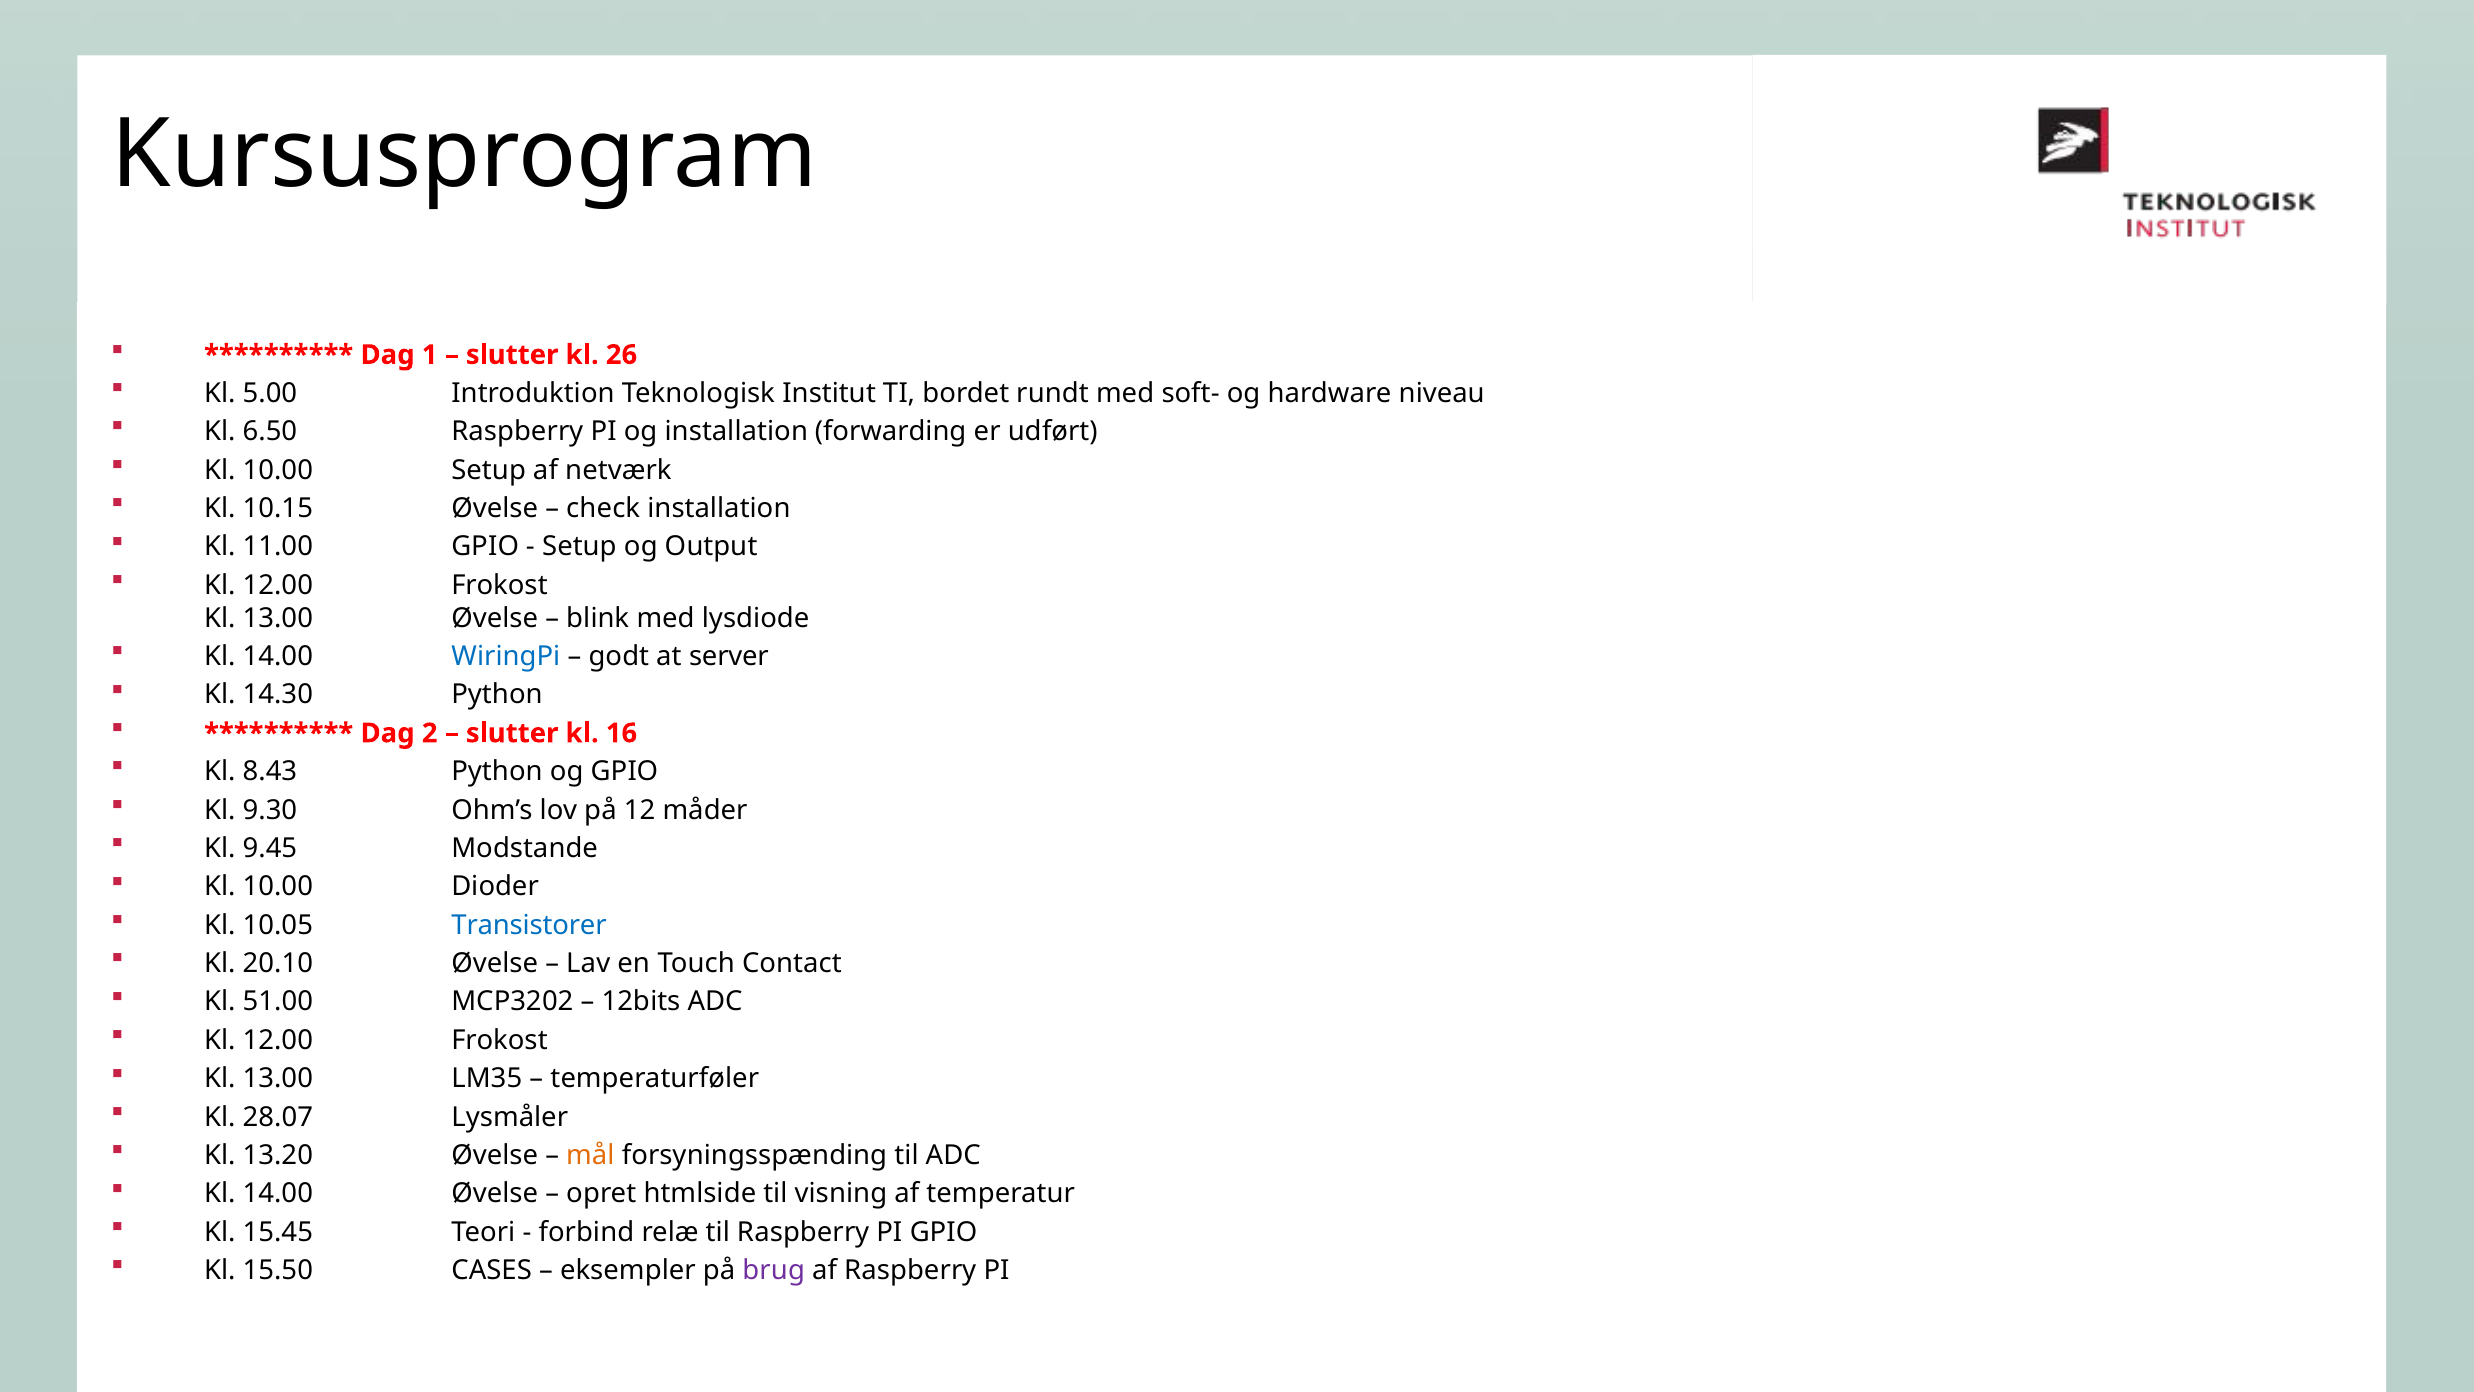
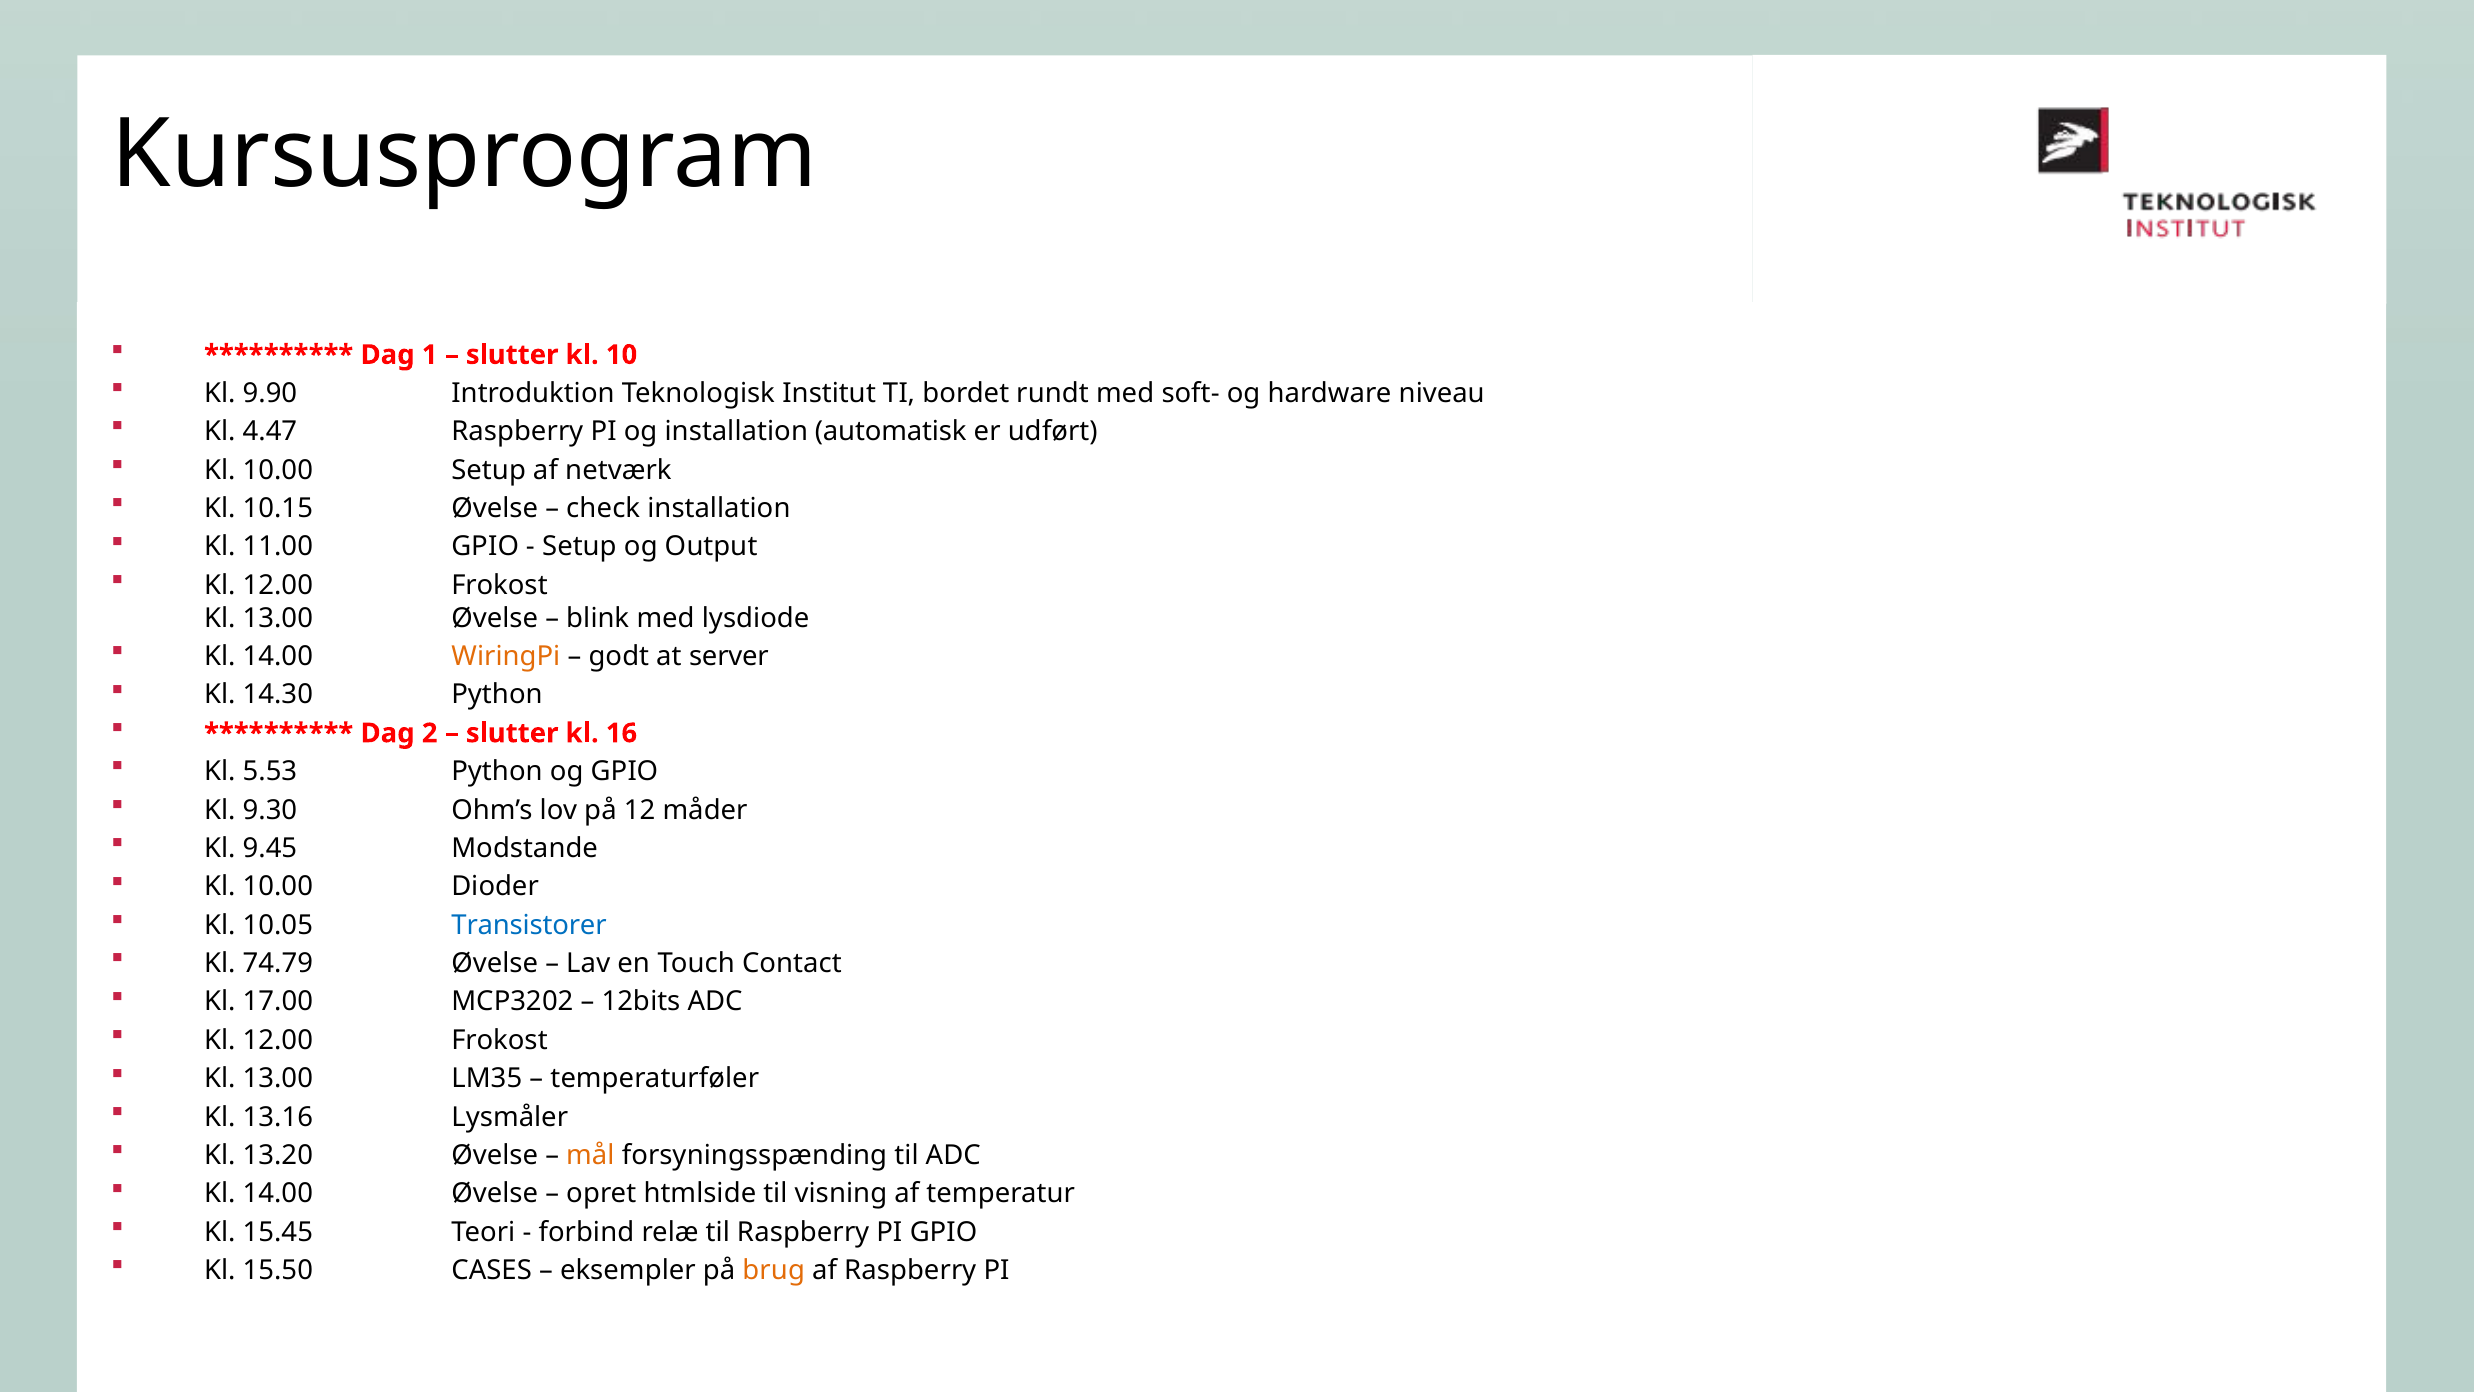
26: 26 -> 10
5.00: 5.00 -> 9.90
6.50: 6.50 -> 4.47
forwarding: forwarding -> automatisk
WiringPi colour: blue -> orange
8.43: 8.43 -> 5.53
20.10: 20.10 -> 74.79
51.00: 51.00 -> 17.00
28.07: 28.07 -> 13.16
brug colour: purple -> orange
